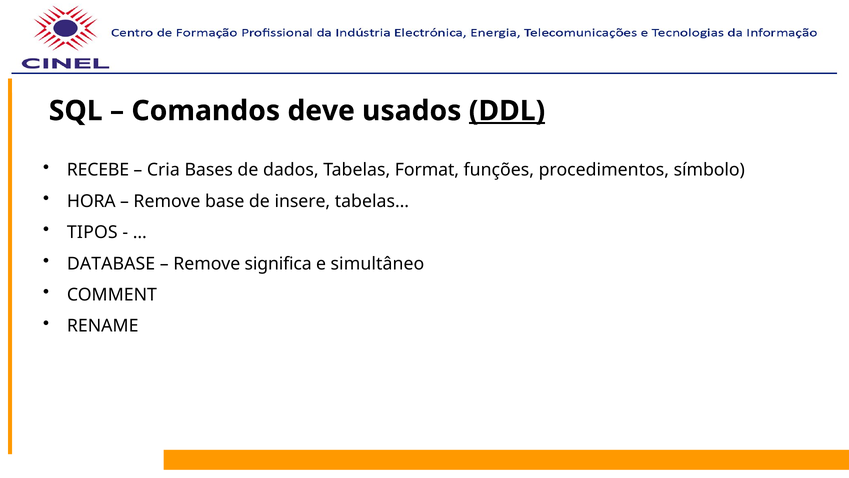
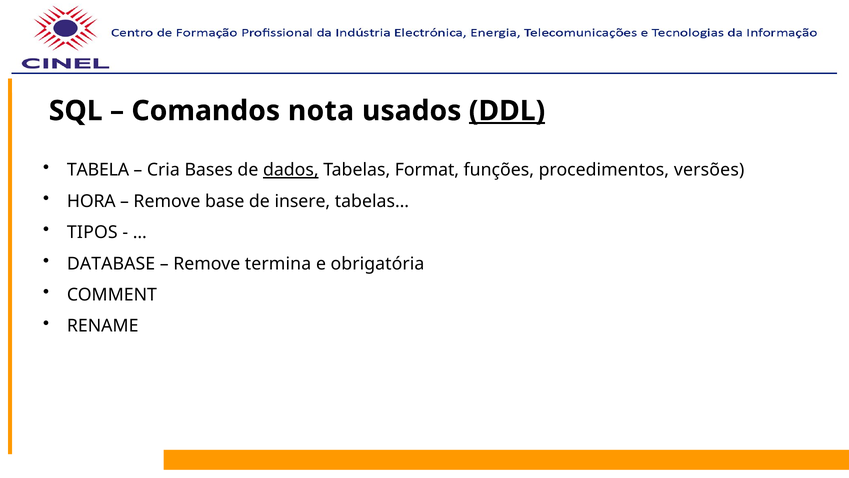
deve: deve -> nota
RECEBE: RECEBE -> TABELA
dados underline: none -> present
símbolo: símbolo -> versões
significa: significa -> termina
simultâneo: simultâneo -> obrigatória
